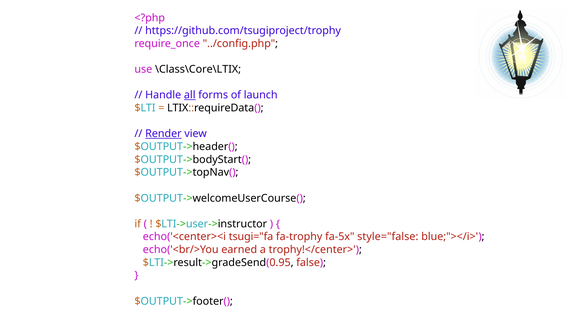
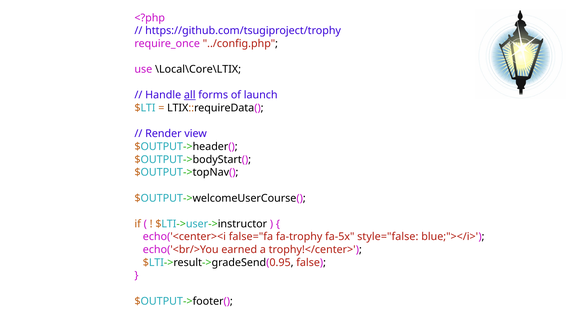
\Class\Core\LTIX: \Class\Core\LTIX -> \Local\Core\LTIX
Render underline: present -> none
tsugi="fa: tsugi="fa -> false="fa
